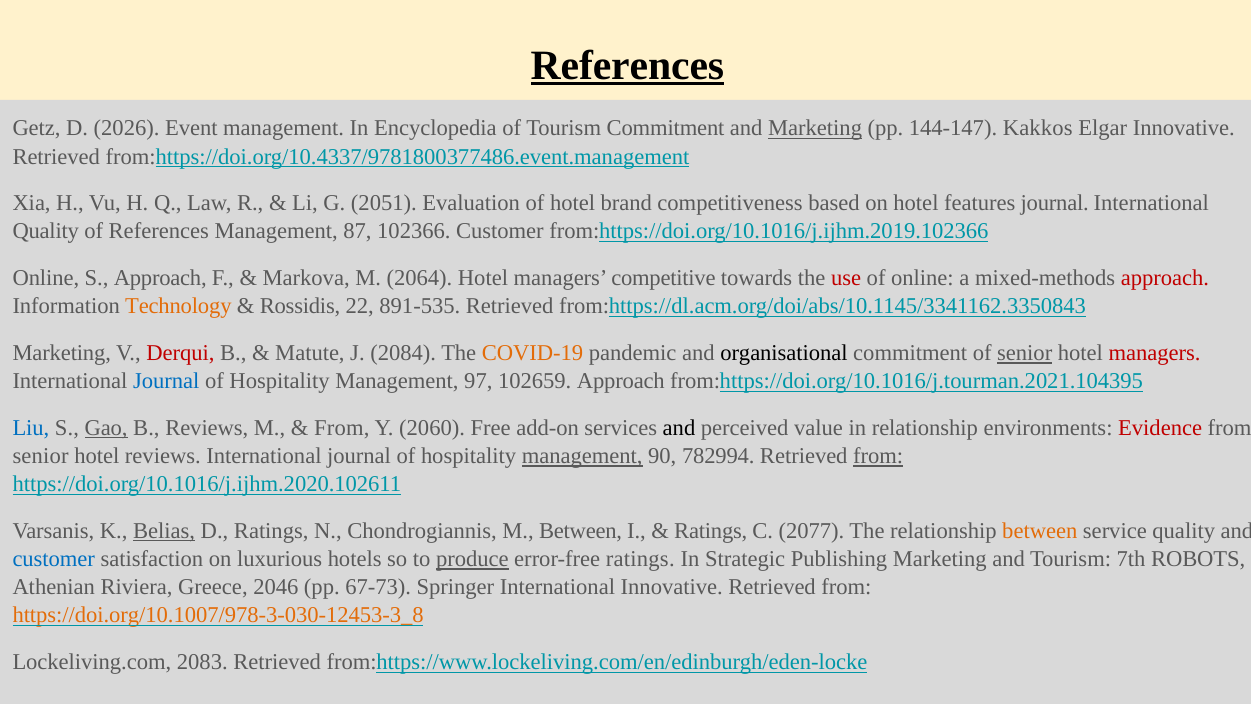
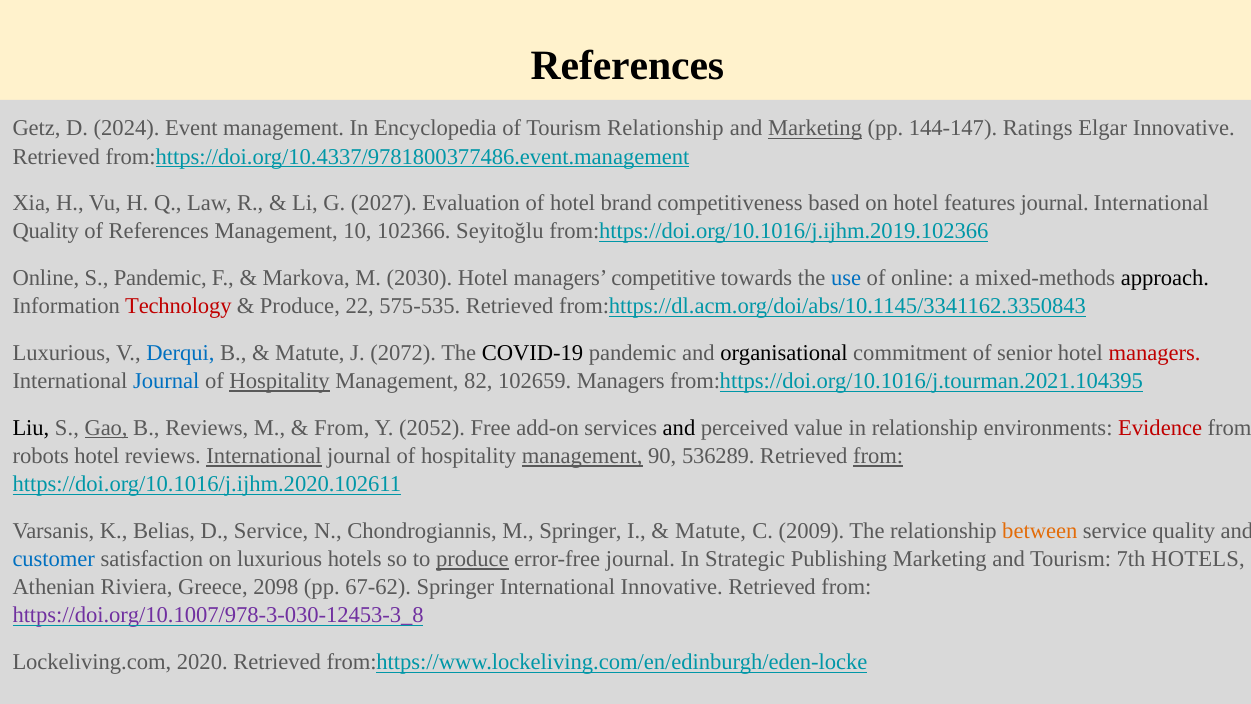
References at (627, 65) underline: present -> none
2026: 2026 -> 2024
Tourism Commitment: Commitment -> Relationship
Kakkos: Kakkos -> Ratings
2051: 2051 -> 2027
87: 87 -> 10
102366 Customer: Customer -> Seyitoğlu
S Approach: Approach -> Pandemic
2064: 2064 -> 2030
use colour: red -> blue
approach at (1165, 278) colour: red -> black
Technology colour: orange -> red
Rossidis at (300, 306): Rossidis -> Produce
891-535: 891-535 -> 575-535
Marketing at (62, 353): Marketing -> Luxurious
Derqui colour: red -> blue
2084: 2084 -> 2072
COVID-19 colour: orange -> black
senior at (1025, 353) underline: present -> none
Hospitality at (280, 381) underline: none -> present
97: 97 -> 82
102659 Approach: Approach -> Managers
Liu colour: blue -> black
2060: 2060 -> 2052
senior at (41, 456): senior -> robots
International at (264, 456) underline: none -> present
782994: 782994 -> 536289
Belias underline: present -> none
D Ratings: Ratings -> Service
M Between: Between -> Springer
Ratings at (711, 531): Ratings -> Matute
2077: 2077 -> 2009
error-free ratings: ratings -> journal
7th ROBOTS: ROBOTS -> HOTELS
2046: 2046 -> 2098
67-73: 67-73 -> 67-62
https://doi.org/10.1007/978-3-030-12453-3_8 colour: orange -> purple
2083: 2083 -> 2020
